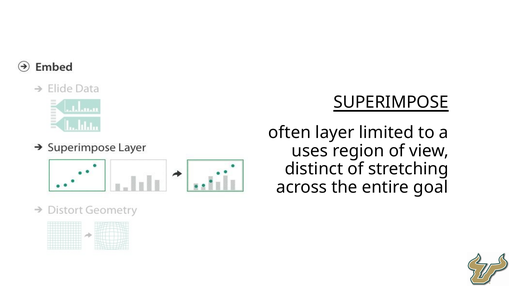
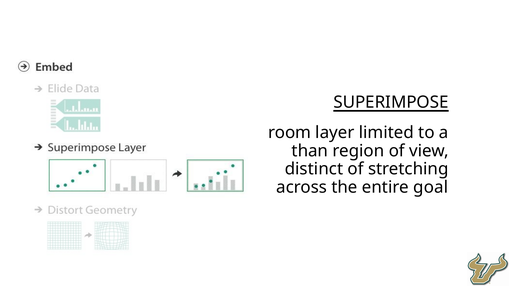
often: often -> room
uses: uses -> than
